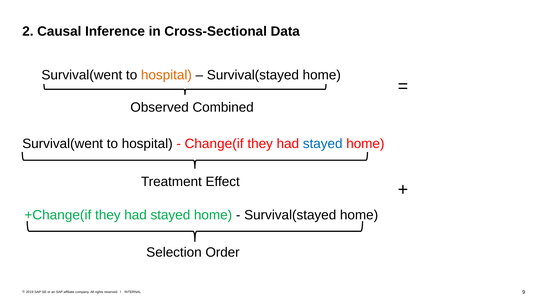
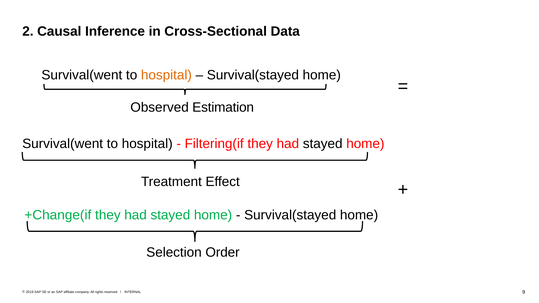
Combined: Combined -> Estimation
Change(if: Change(if -> Filtering(if
stayed at (323, 144) colour: blue -> black
